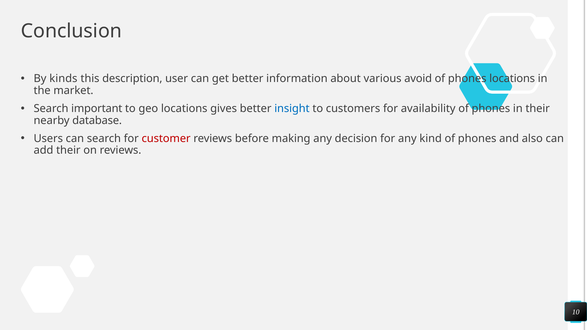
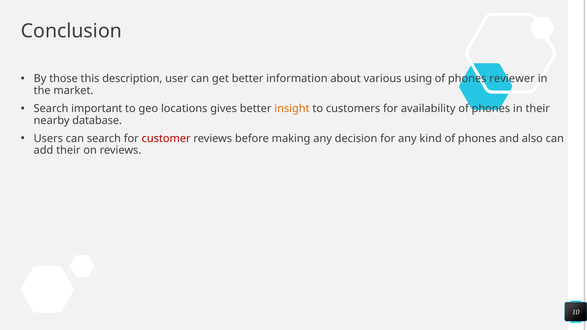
kinds: kinds -> those
avoid: avoid -> using
phones locations: locations -> reviewer
insight colour: blue -> orange
